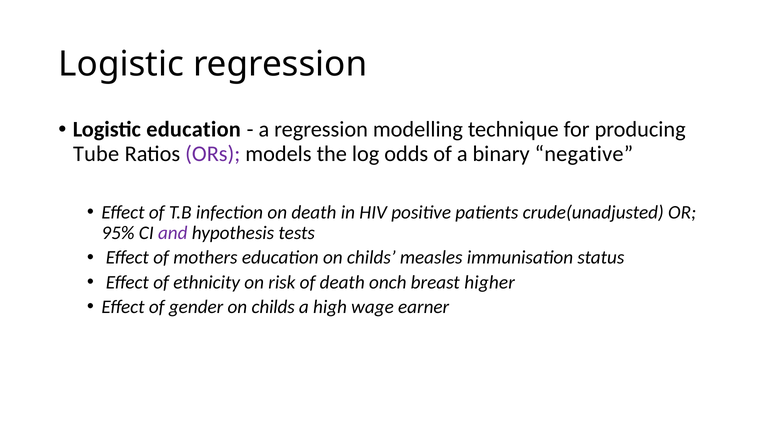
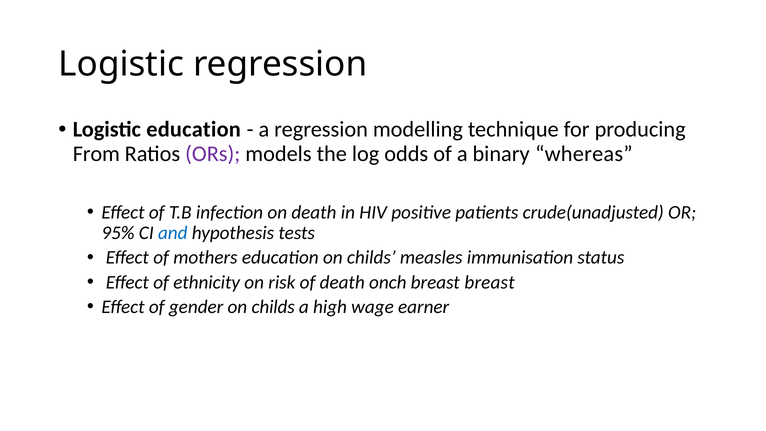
Tube: Tube -> From
negative: negative -> whereas
and colour: purple -> blue
breast higher: higher -> breast
